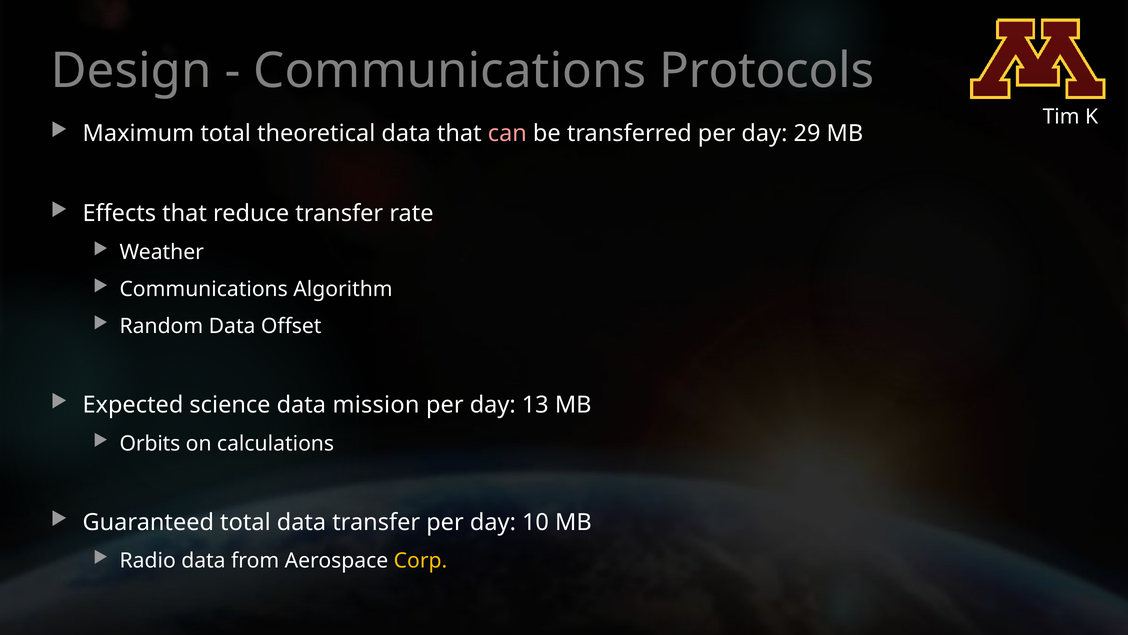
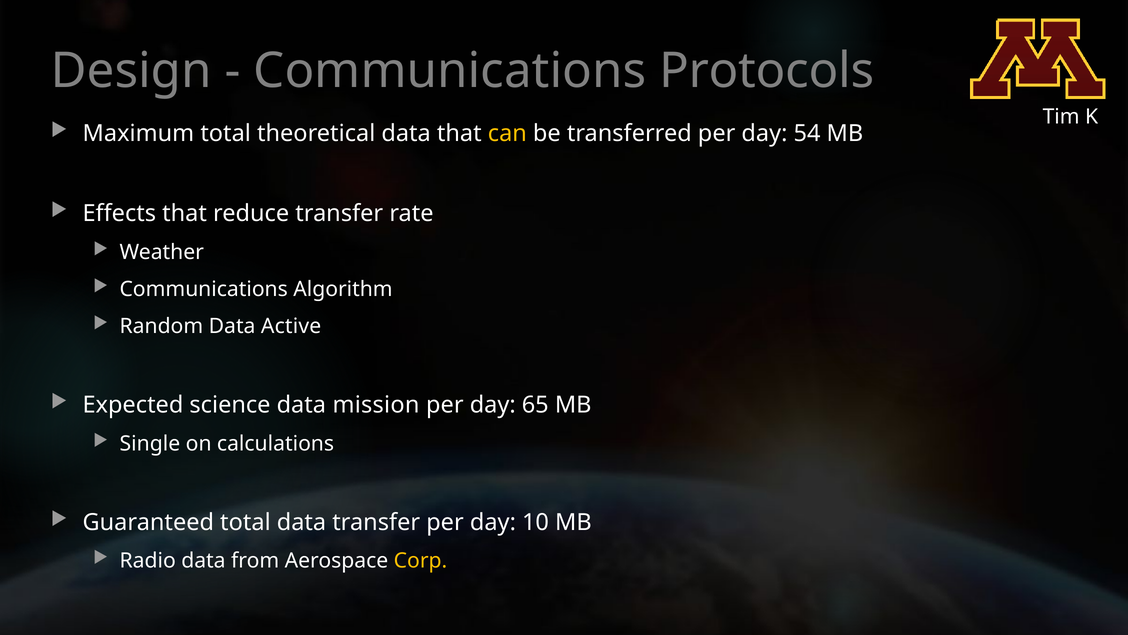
can colour: pink -> yellow
29: 29 -> 54
Offset: Offset -> Active
13: 13 -> 65
Orbits: Orbits -> Single
